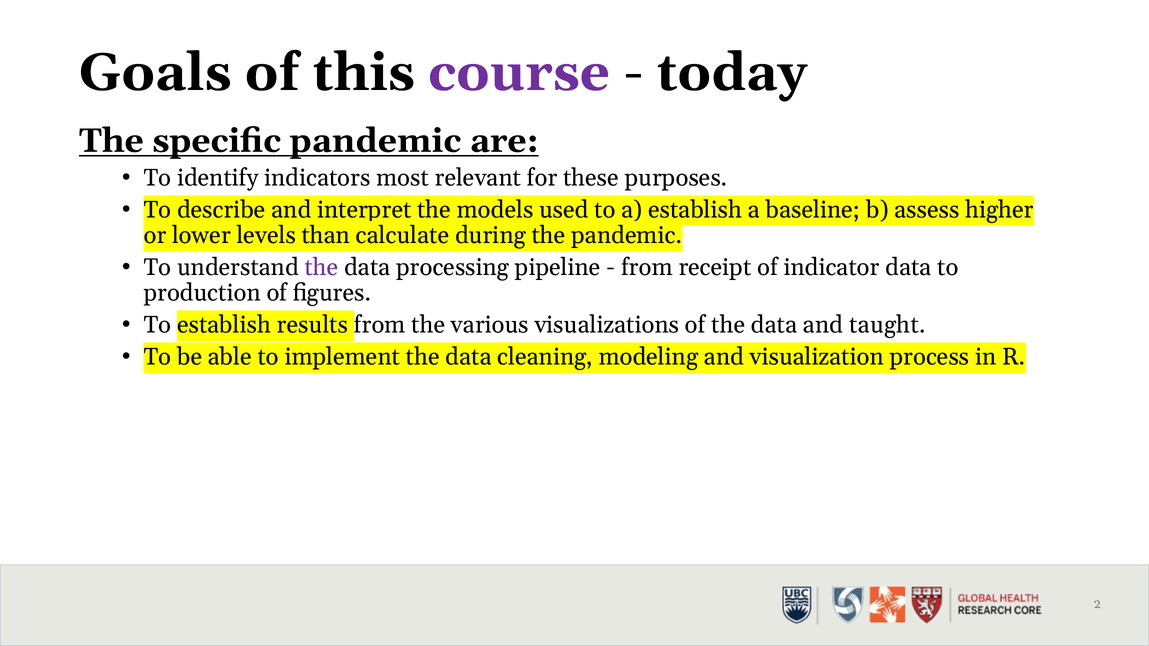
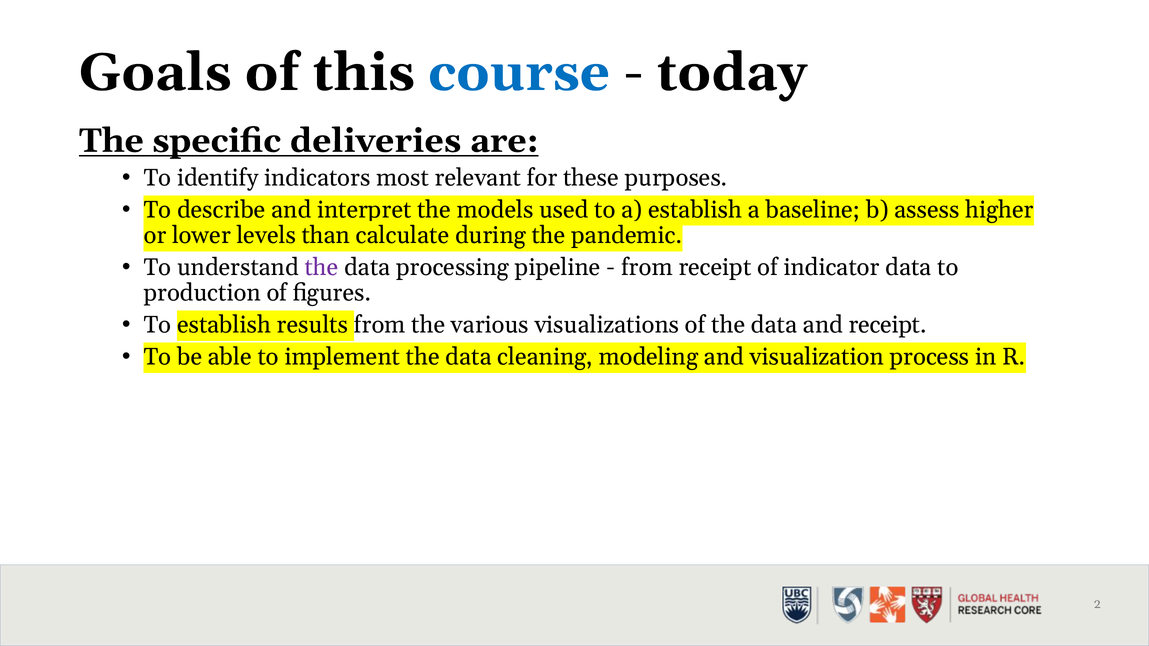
course colour: purple -> blue
specific pandemic: pandemic -> deliveries
and taught: taught -> receipt
